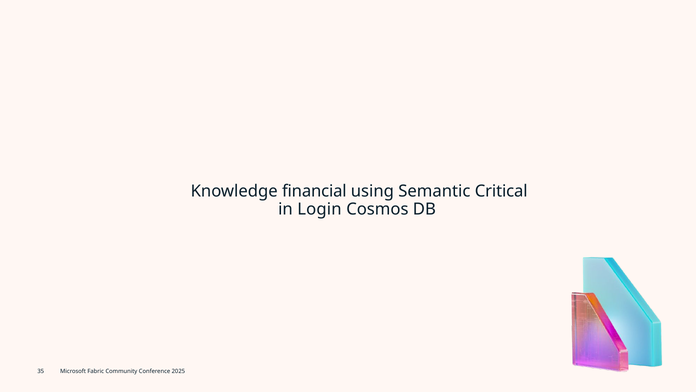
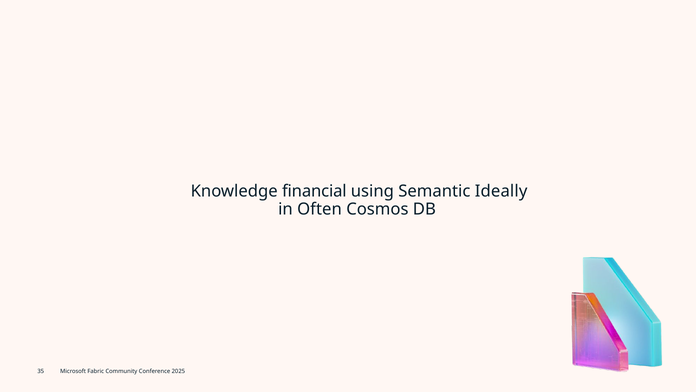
Critical: Critical -> Ideally
Login: Login -> Often
